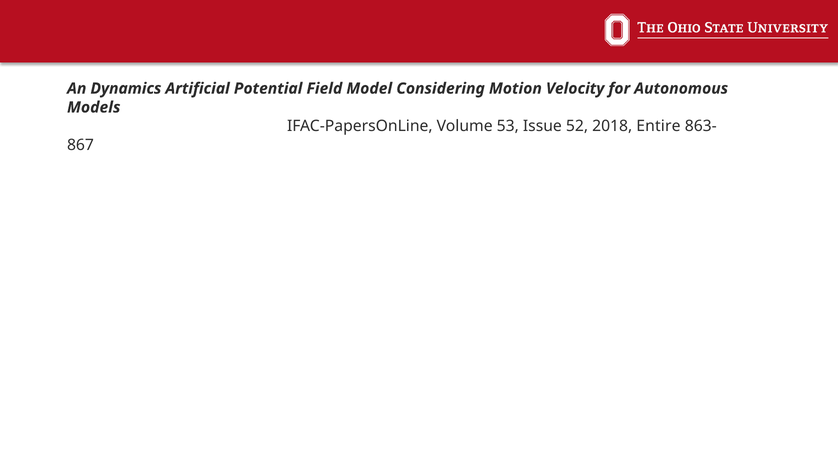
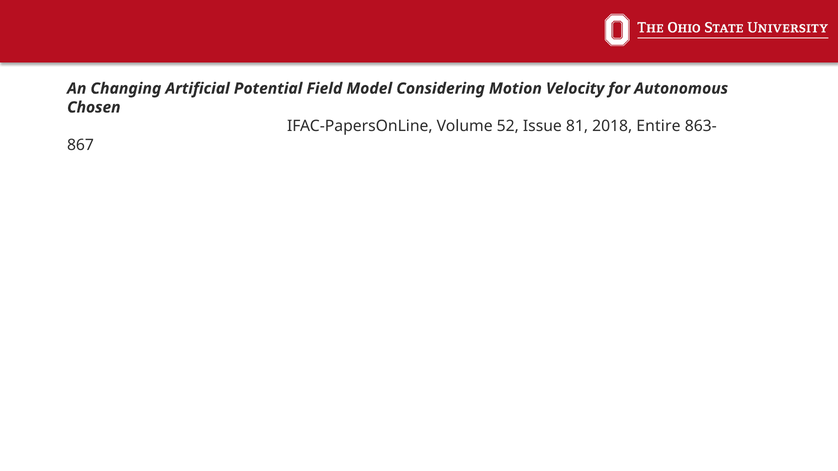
Dynamics: Dynamics -> Changing
Models: Models -> Chosen
53: 53 -> 52
52: 52 -> 81
